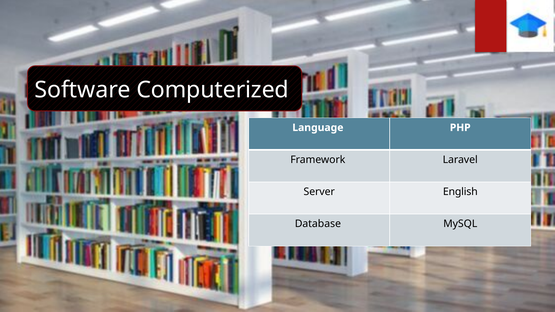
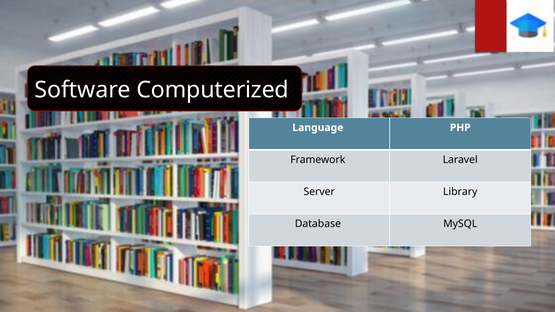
English: English -> Library
